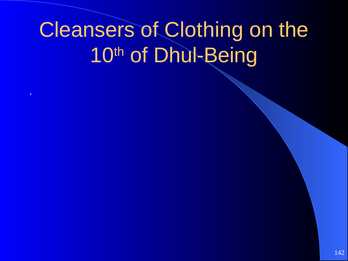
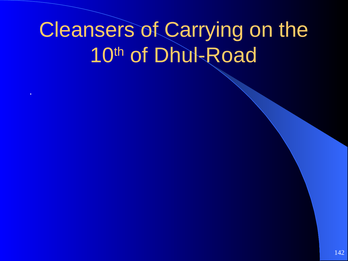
Clothing: Clothing -> Carrying
Dhul-Being: Dhul-Being -> Dhul-Road
